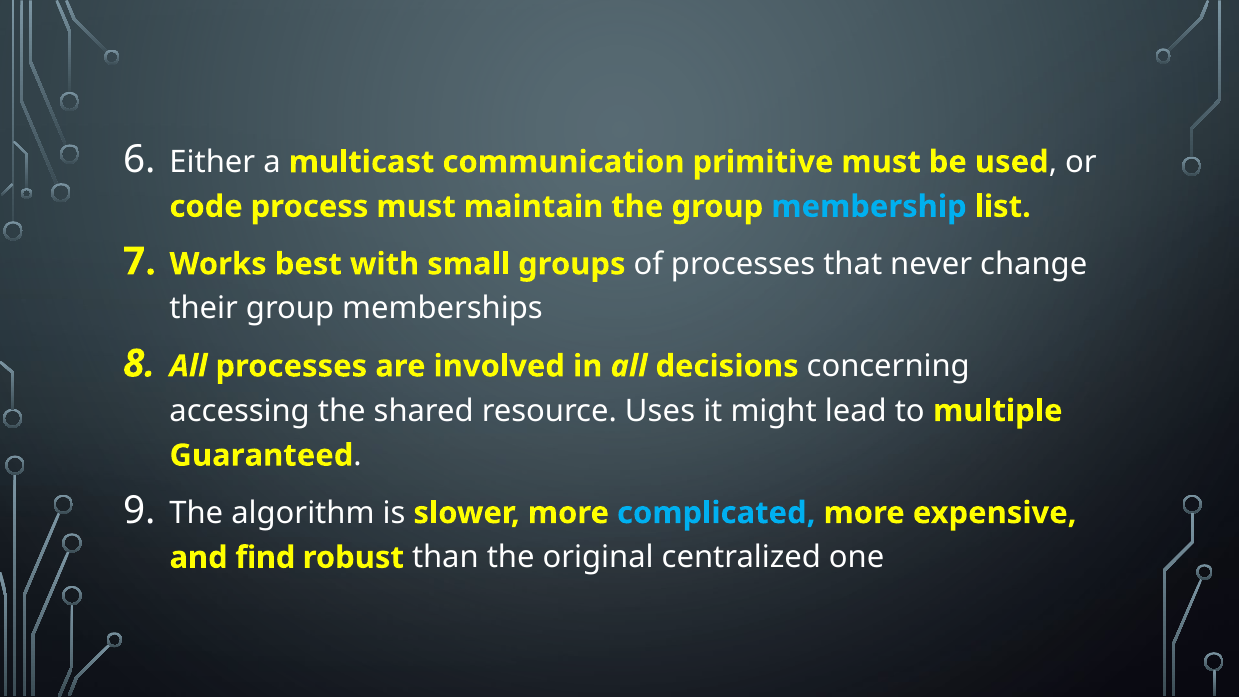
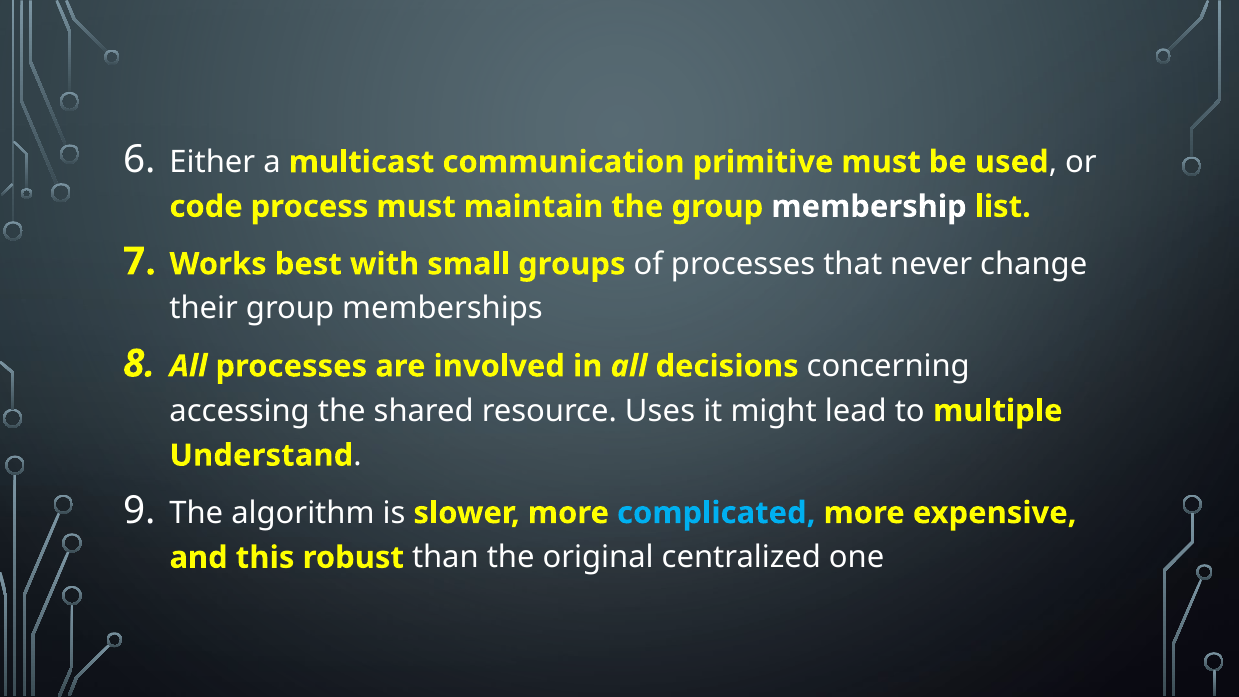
membership colour: light blue -> white
Guaranteed: Guaranteed -> Understand
find: find -> this
